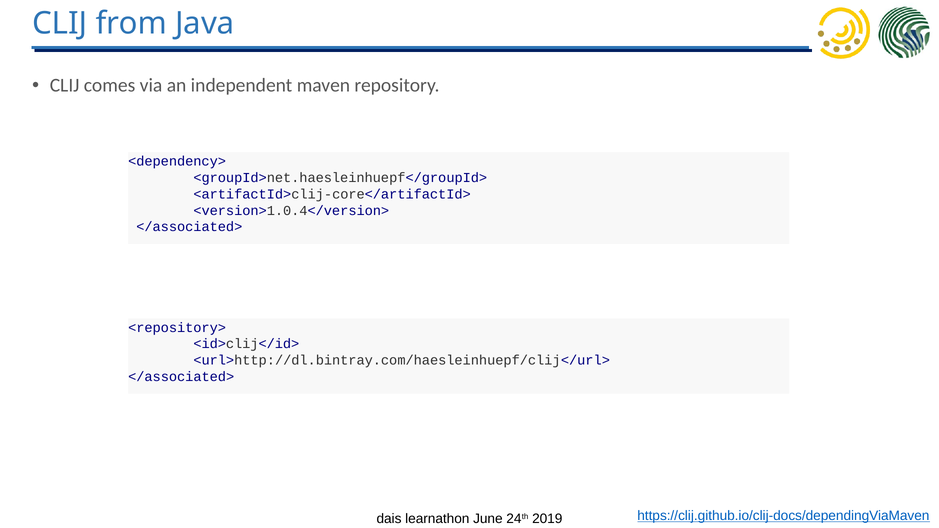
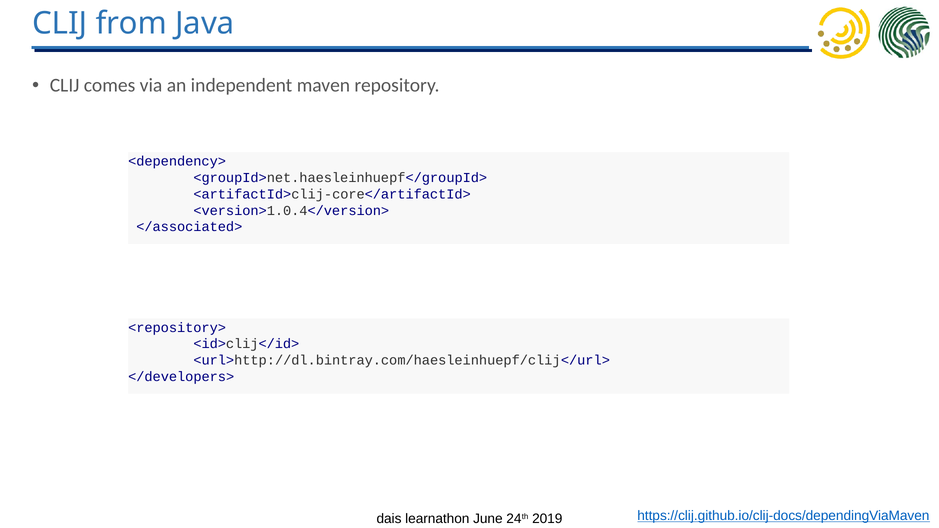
</associated> at (181, 377): </associated> -> </developers>
